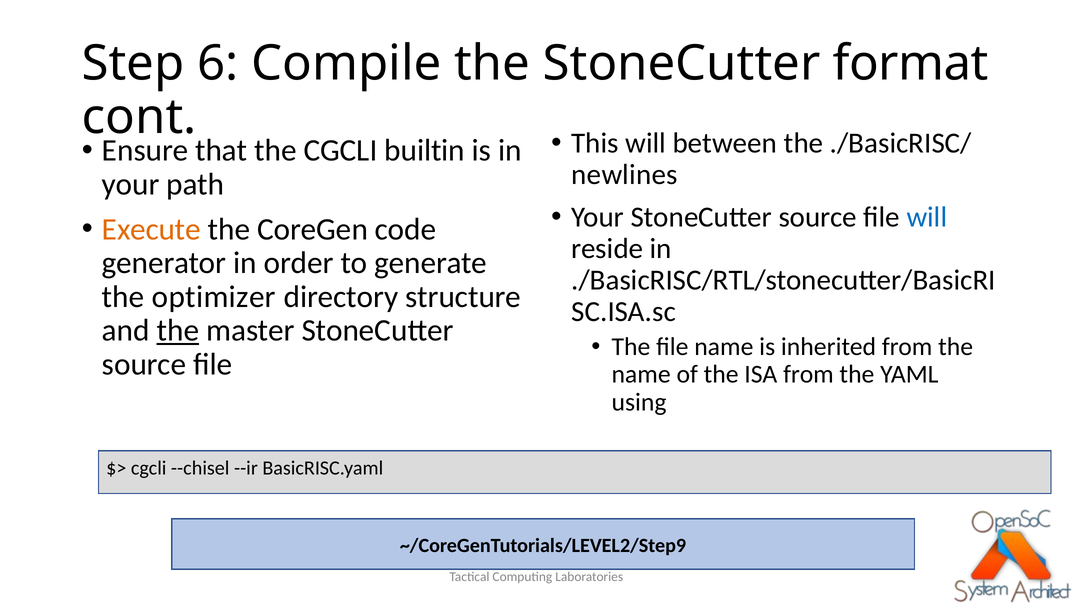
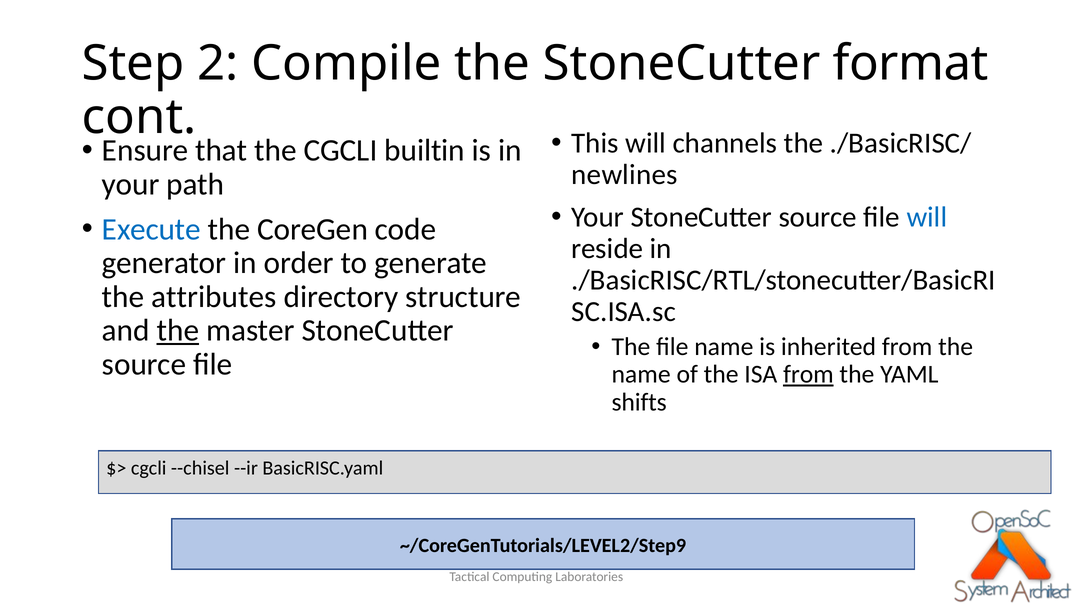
6: 6 -> 2
between: between -> channels
Execute colour: orange -> blue
optimizer: optimizer -> attributes
from at (808, 374) underline: none -> present
using: using -> shifts
